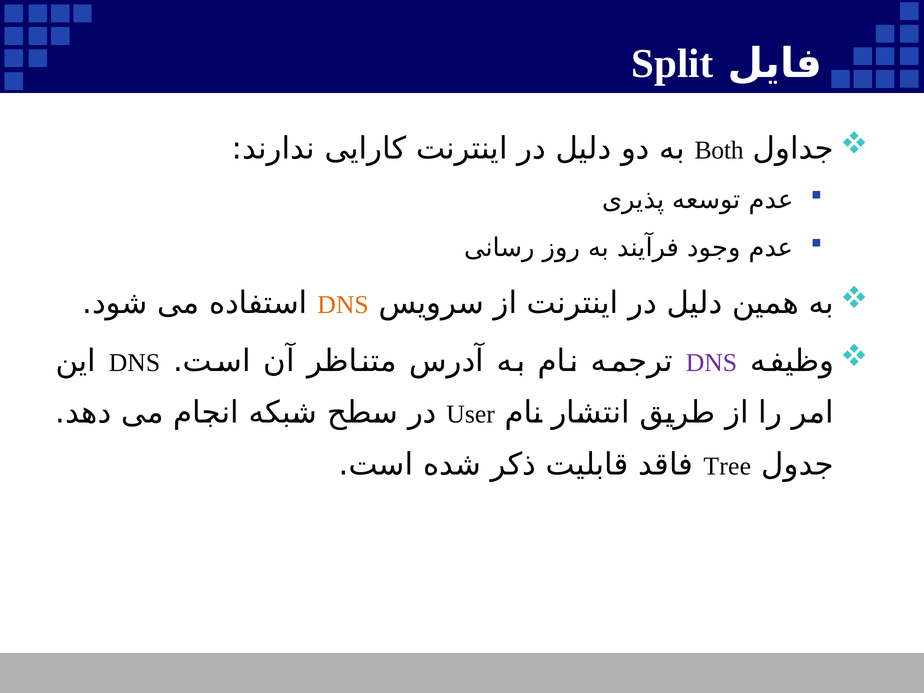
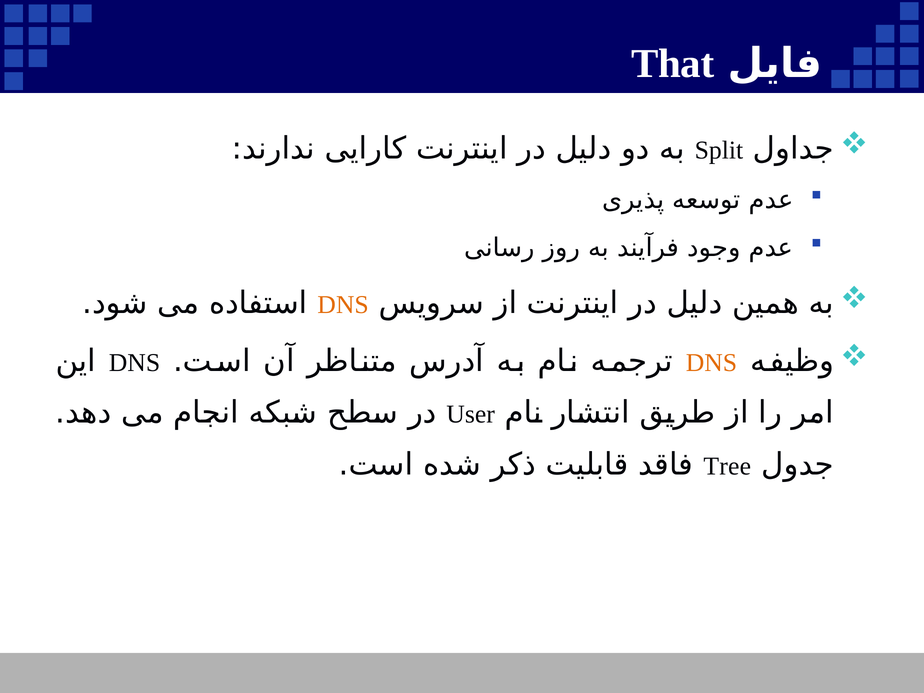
Split: Split -> That
Both: Both -> Split
DNS at (711, 363) colour: purple -> orange
